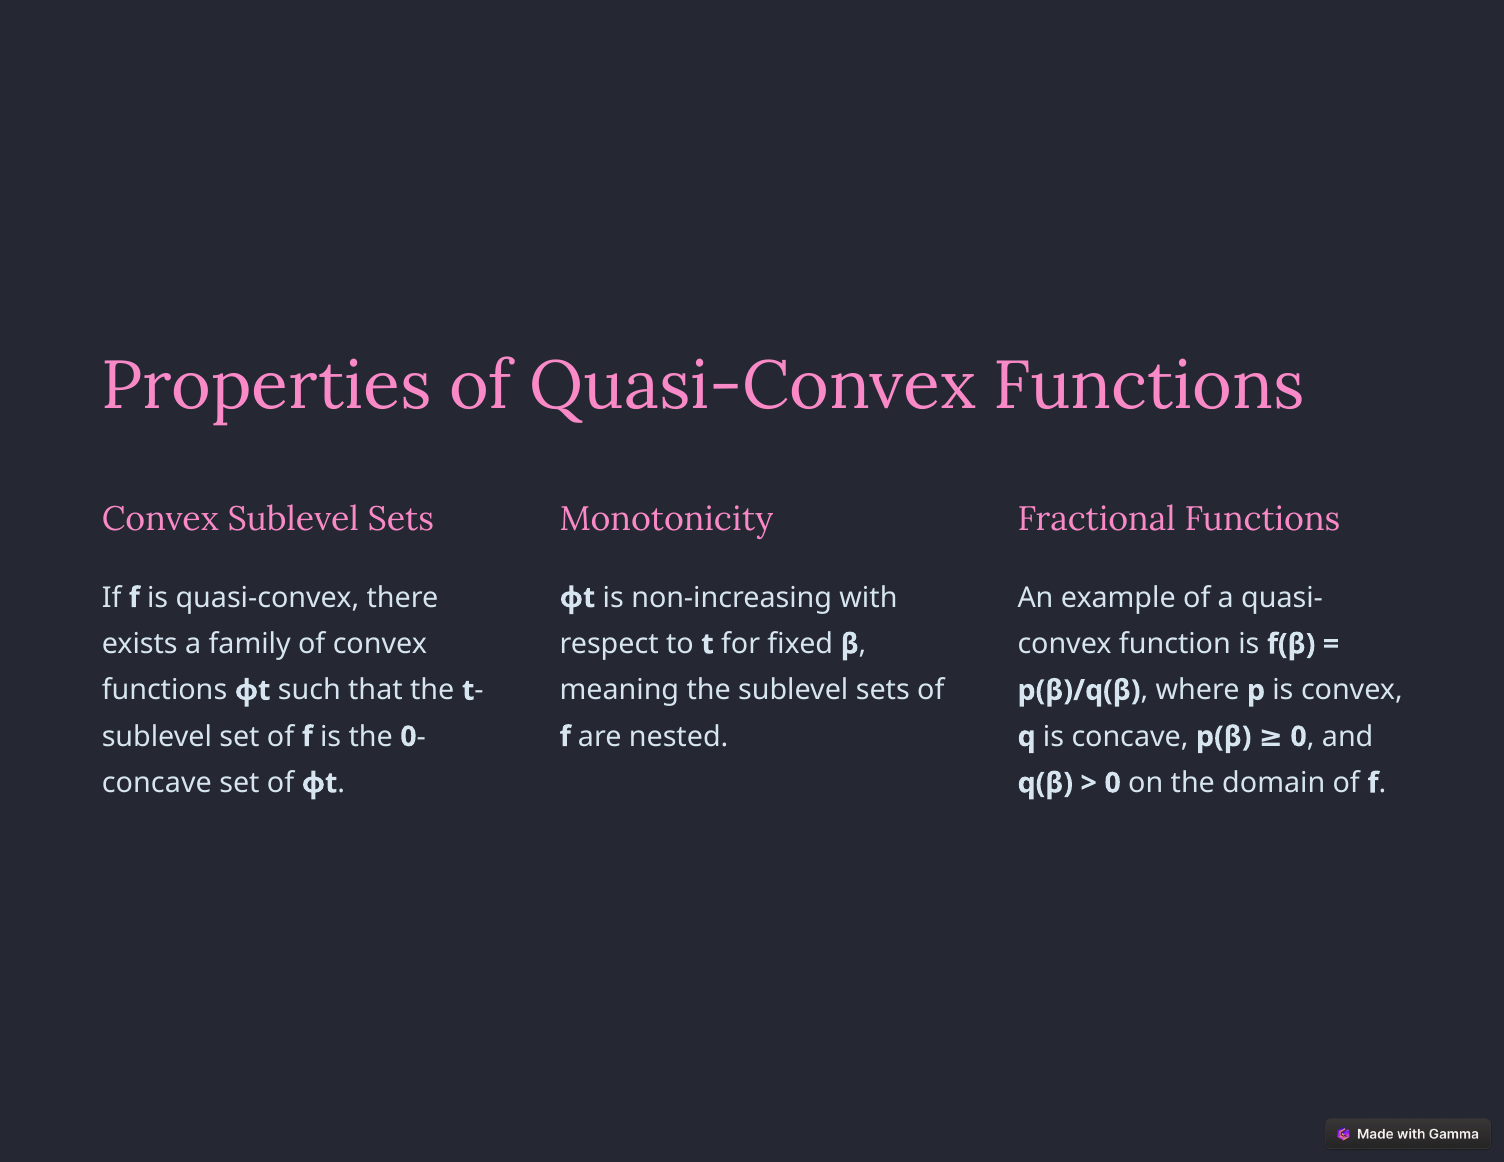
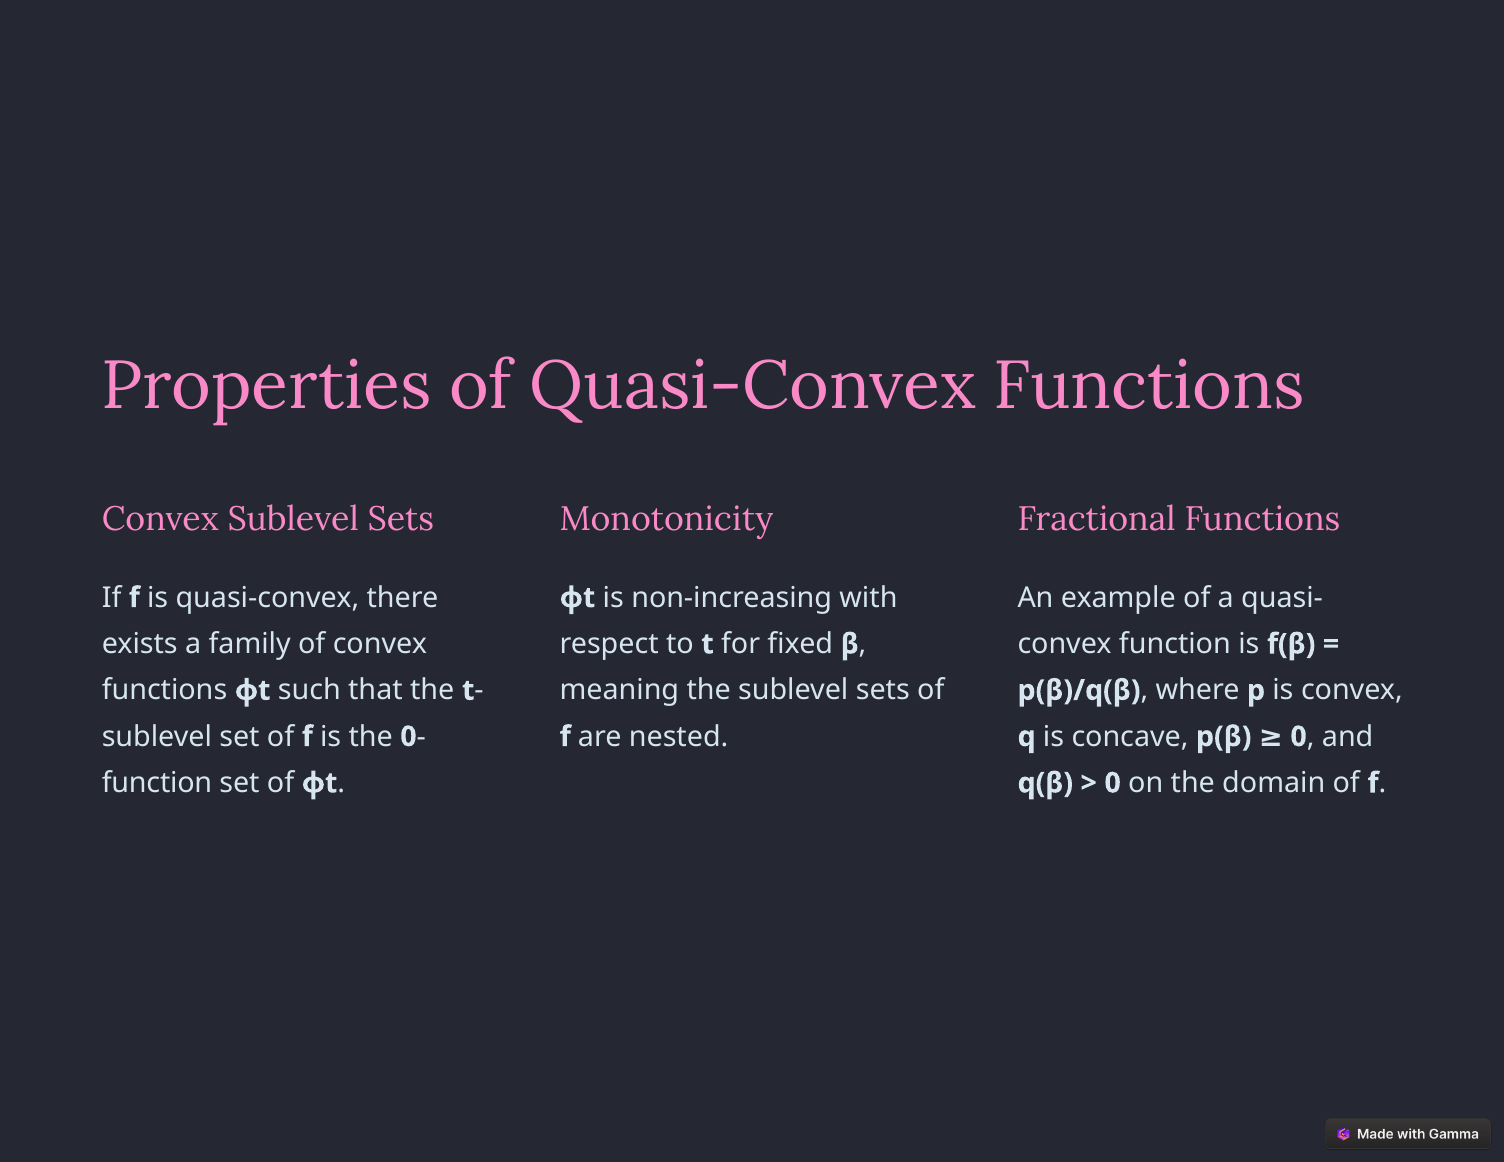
concave at (157, 783): concave -> function
